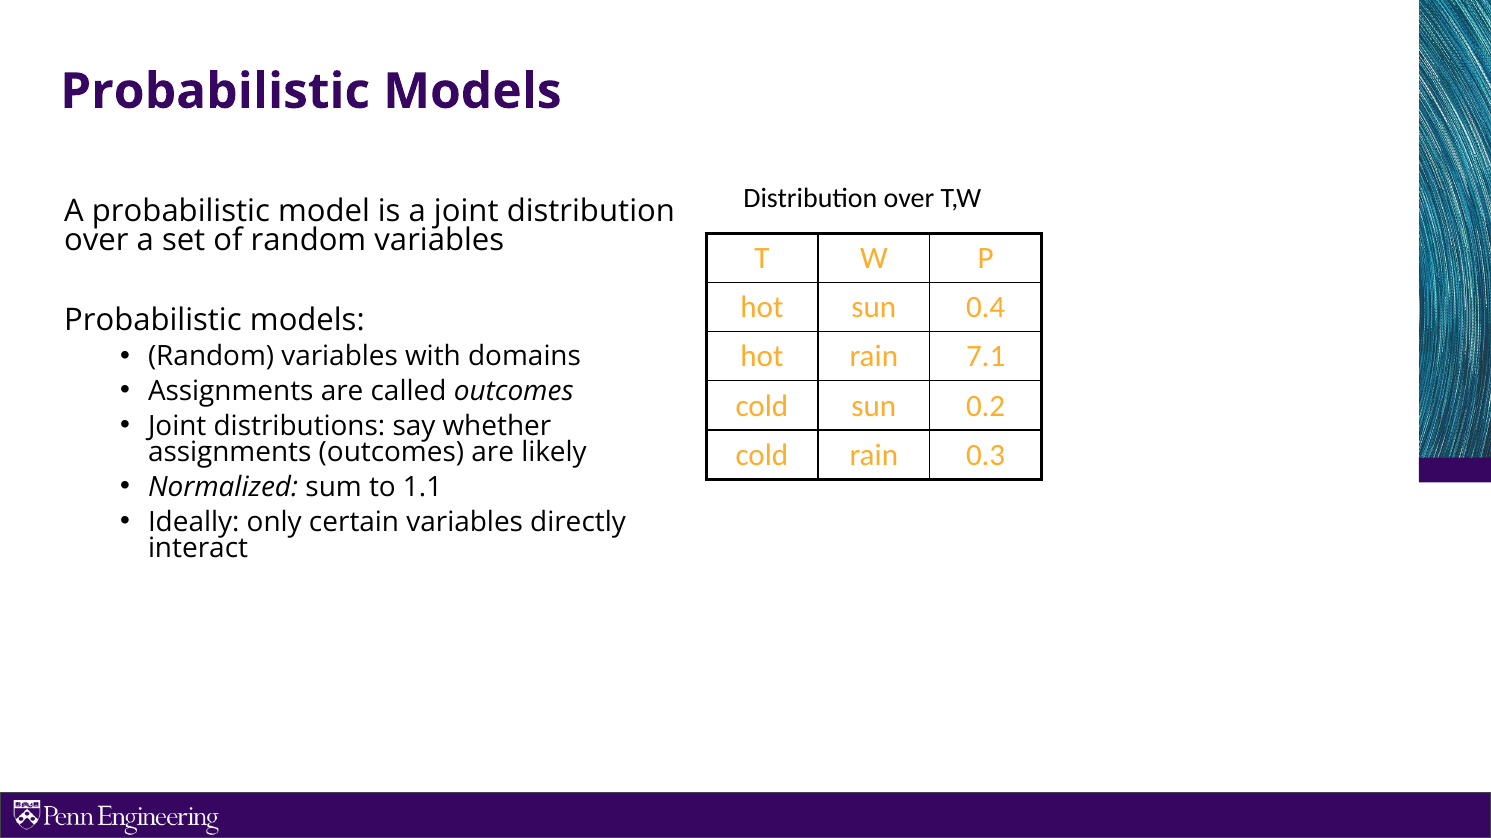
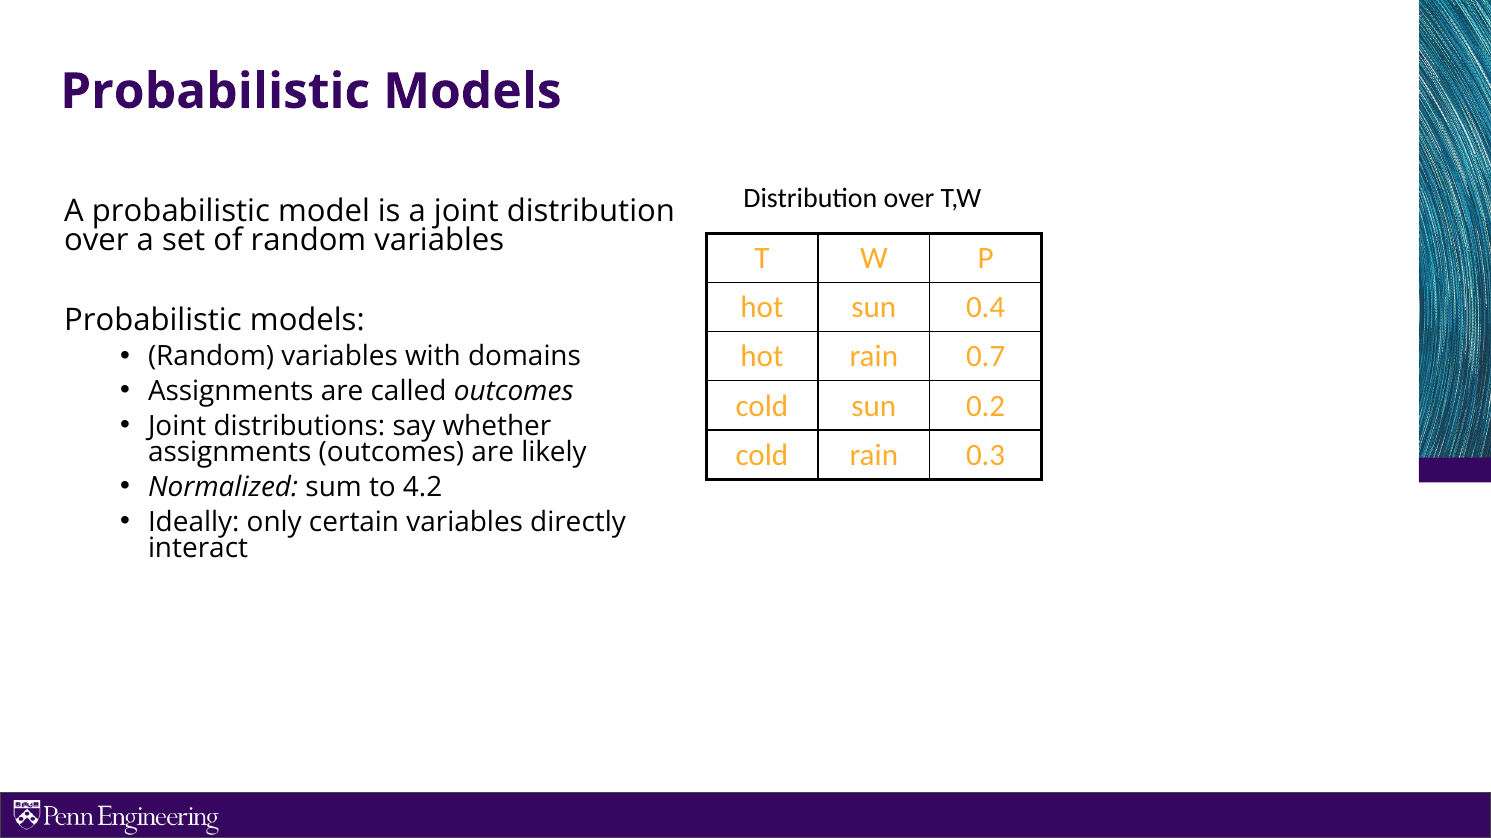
7.1: 7.1 -> 0.7
1.1: 1.1 -> 4.2
